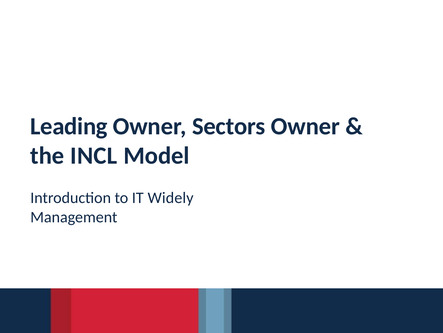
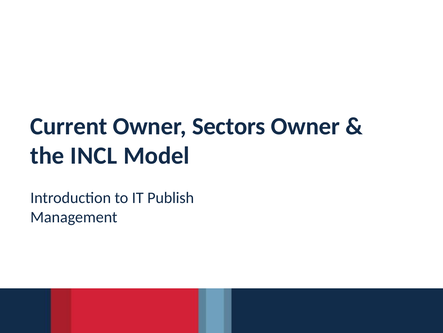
Leading: Leading -> Current
Widely: Widely -> Publish
